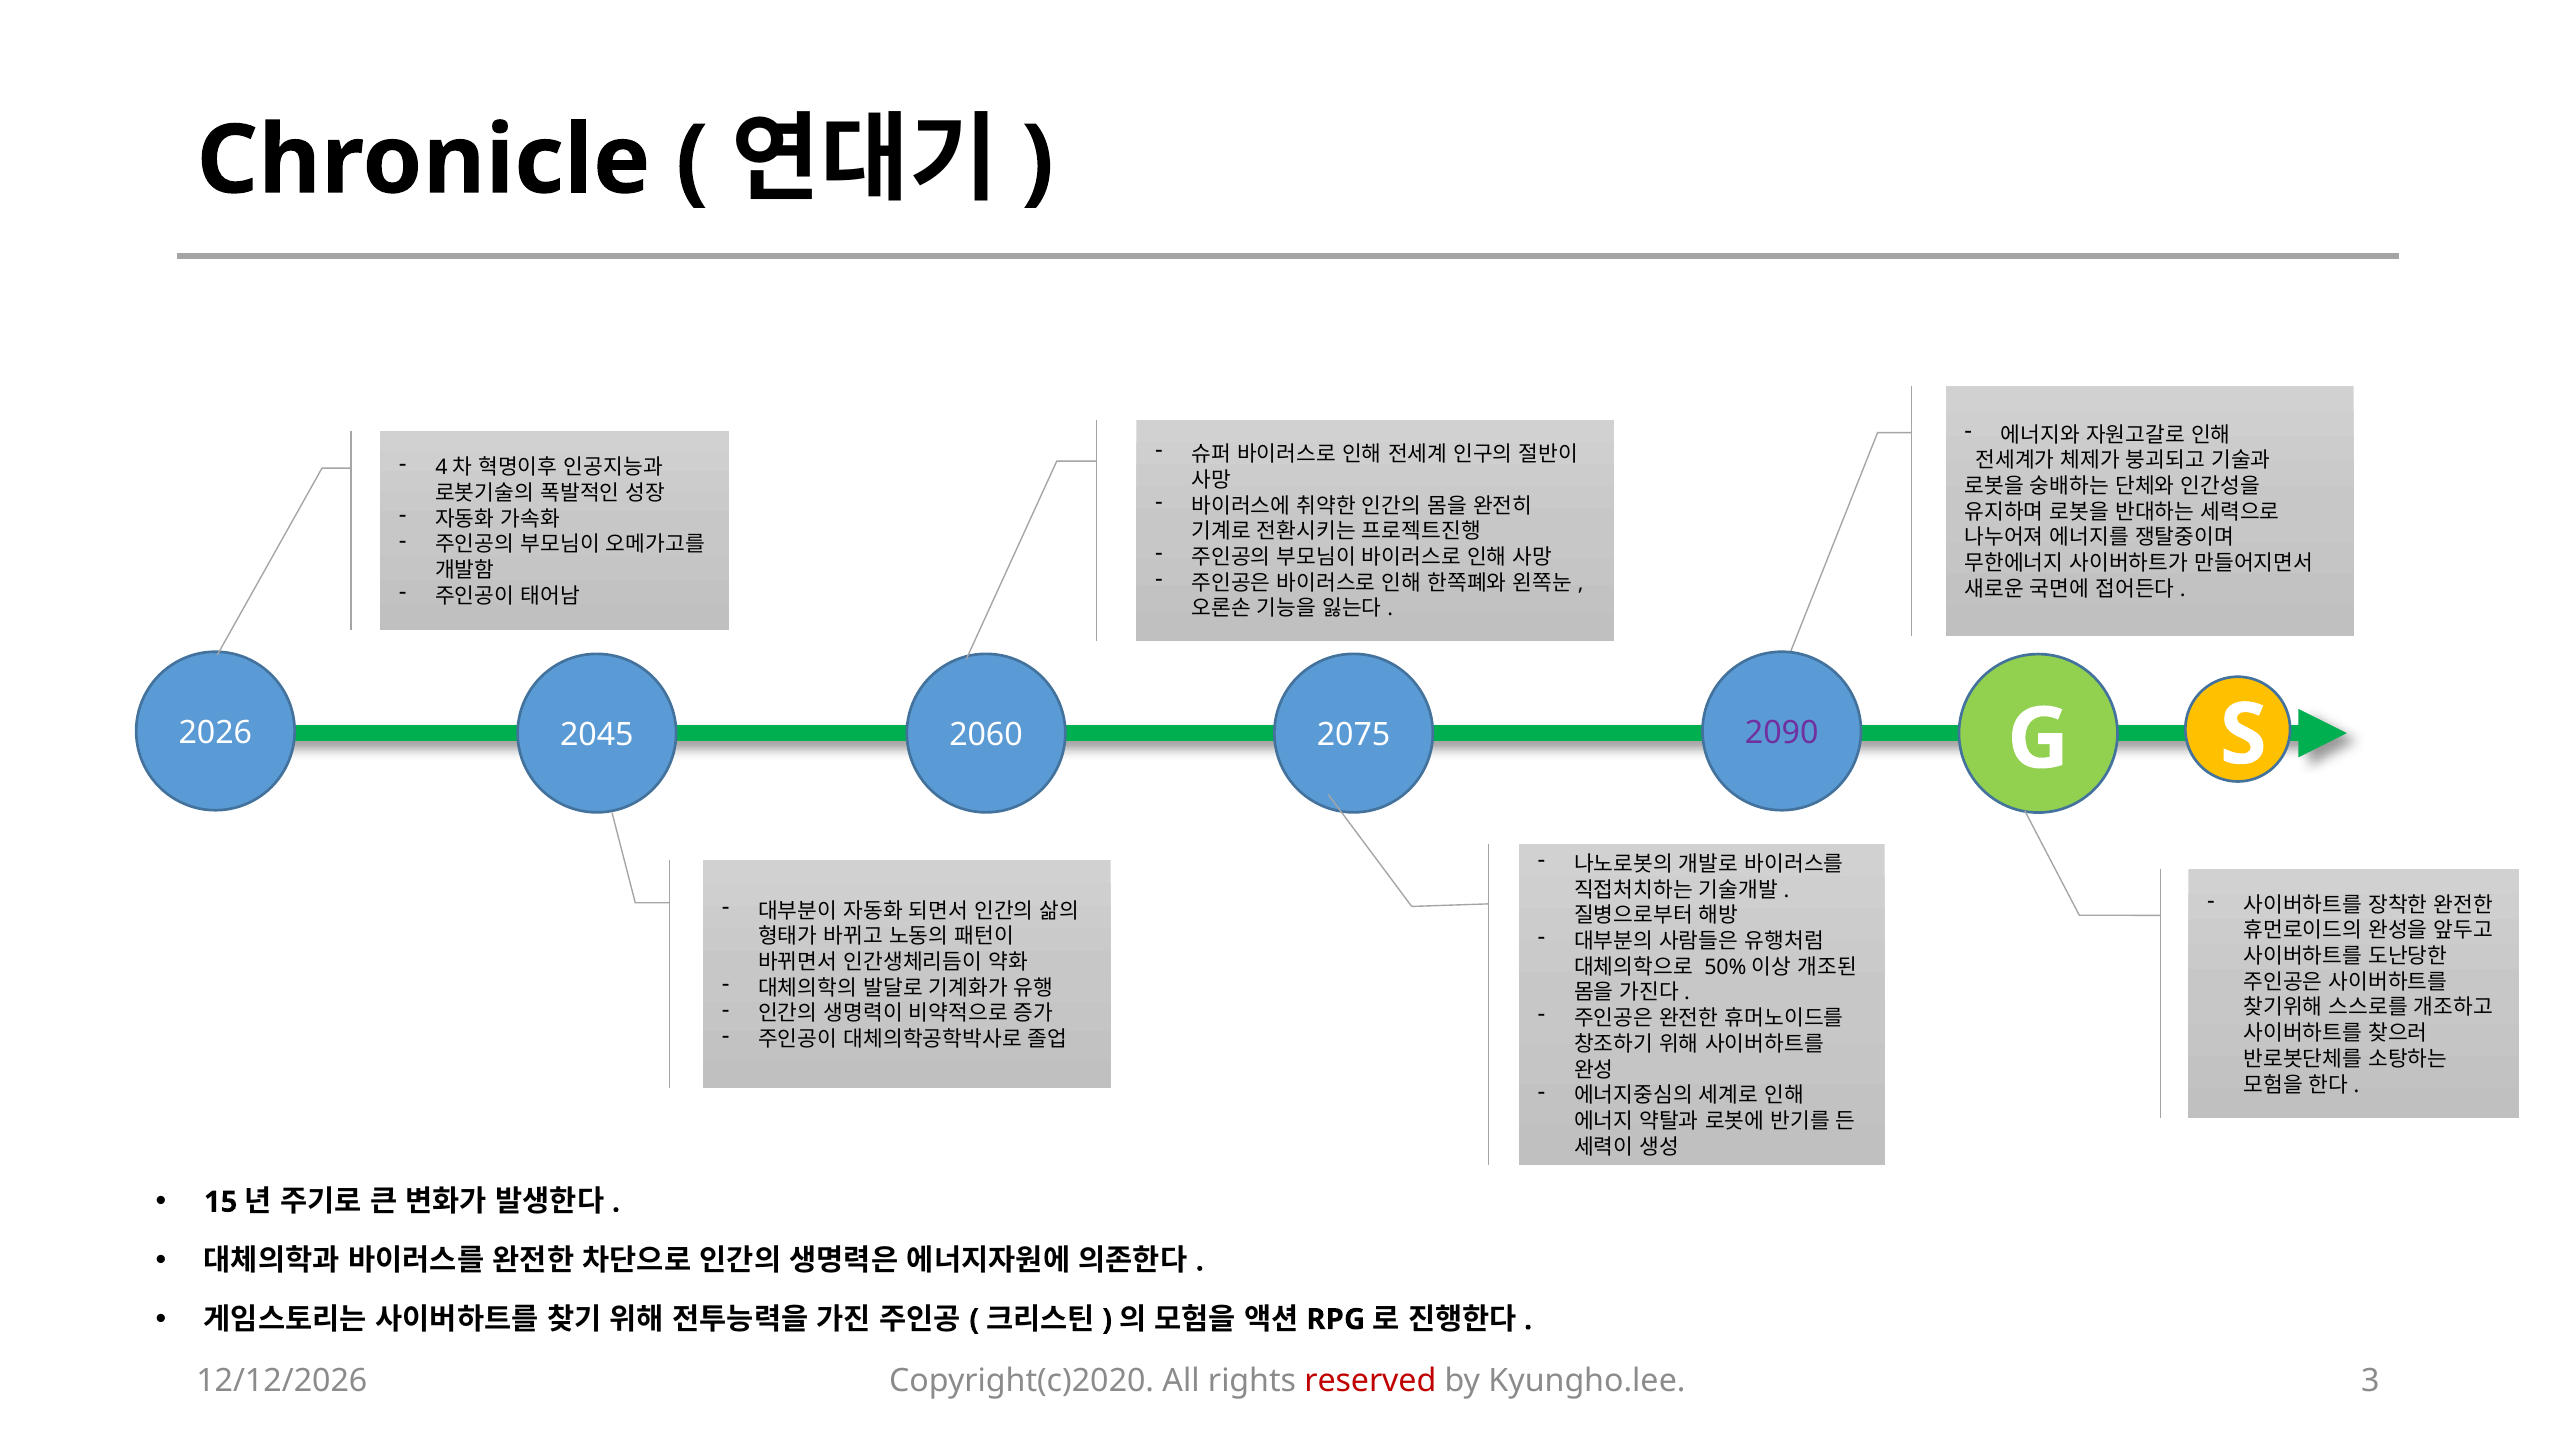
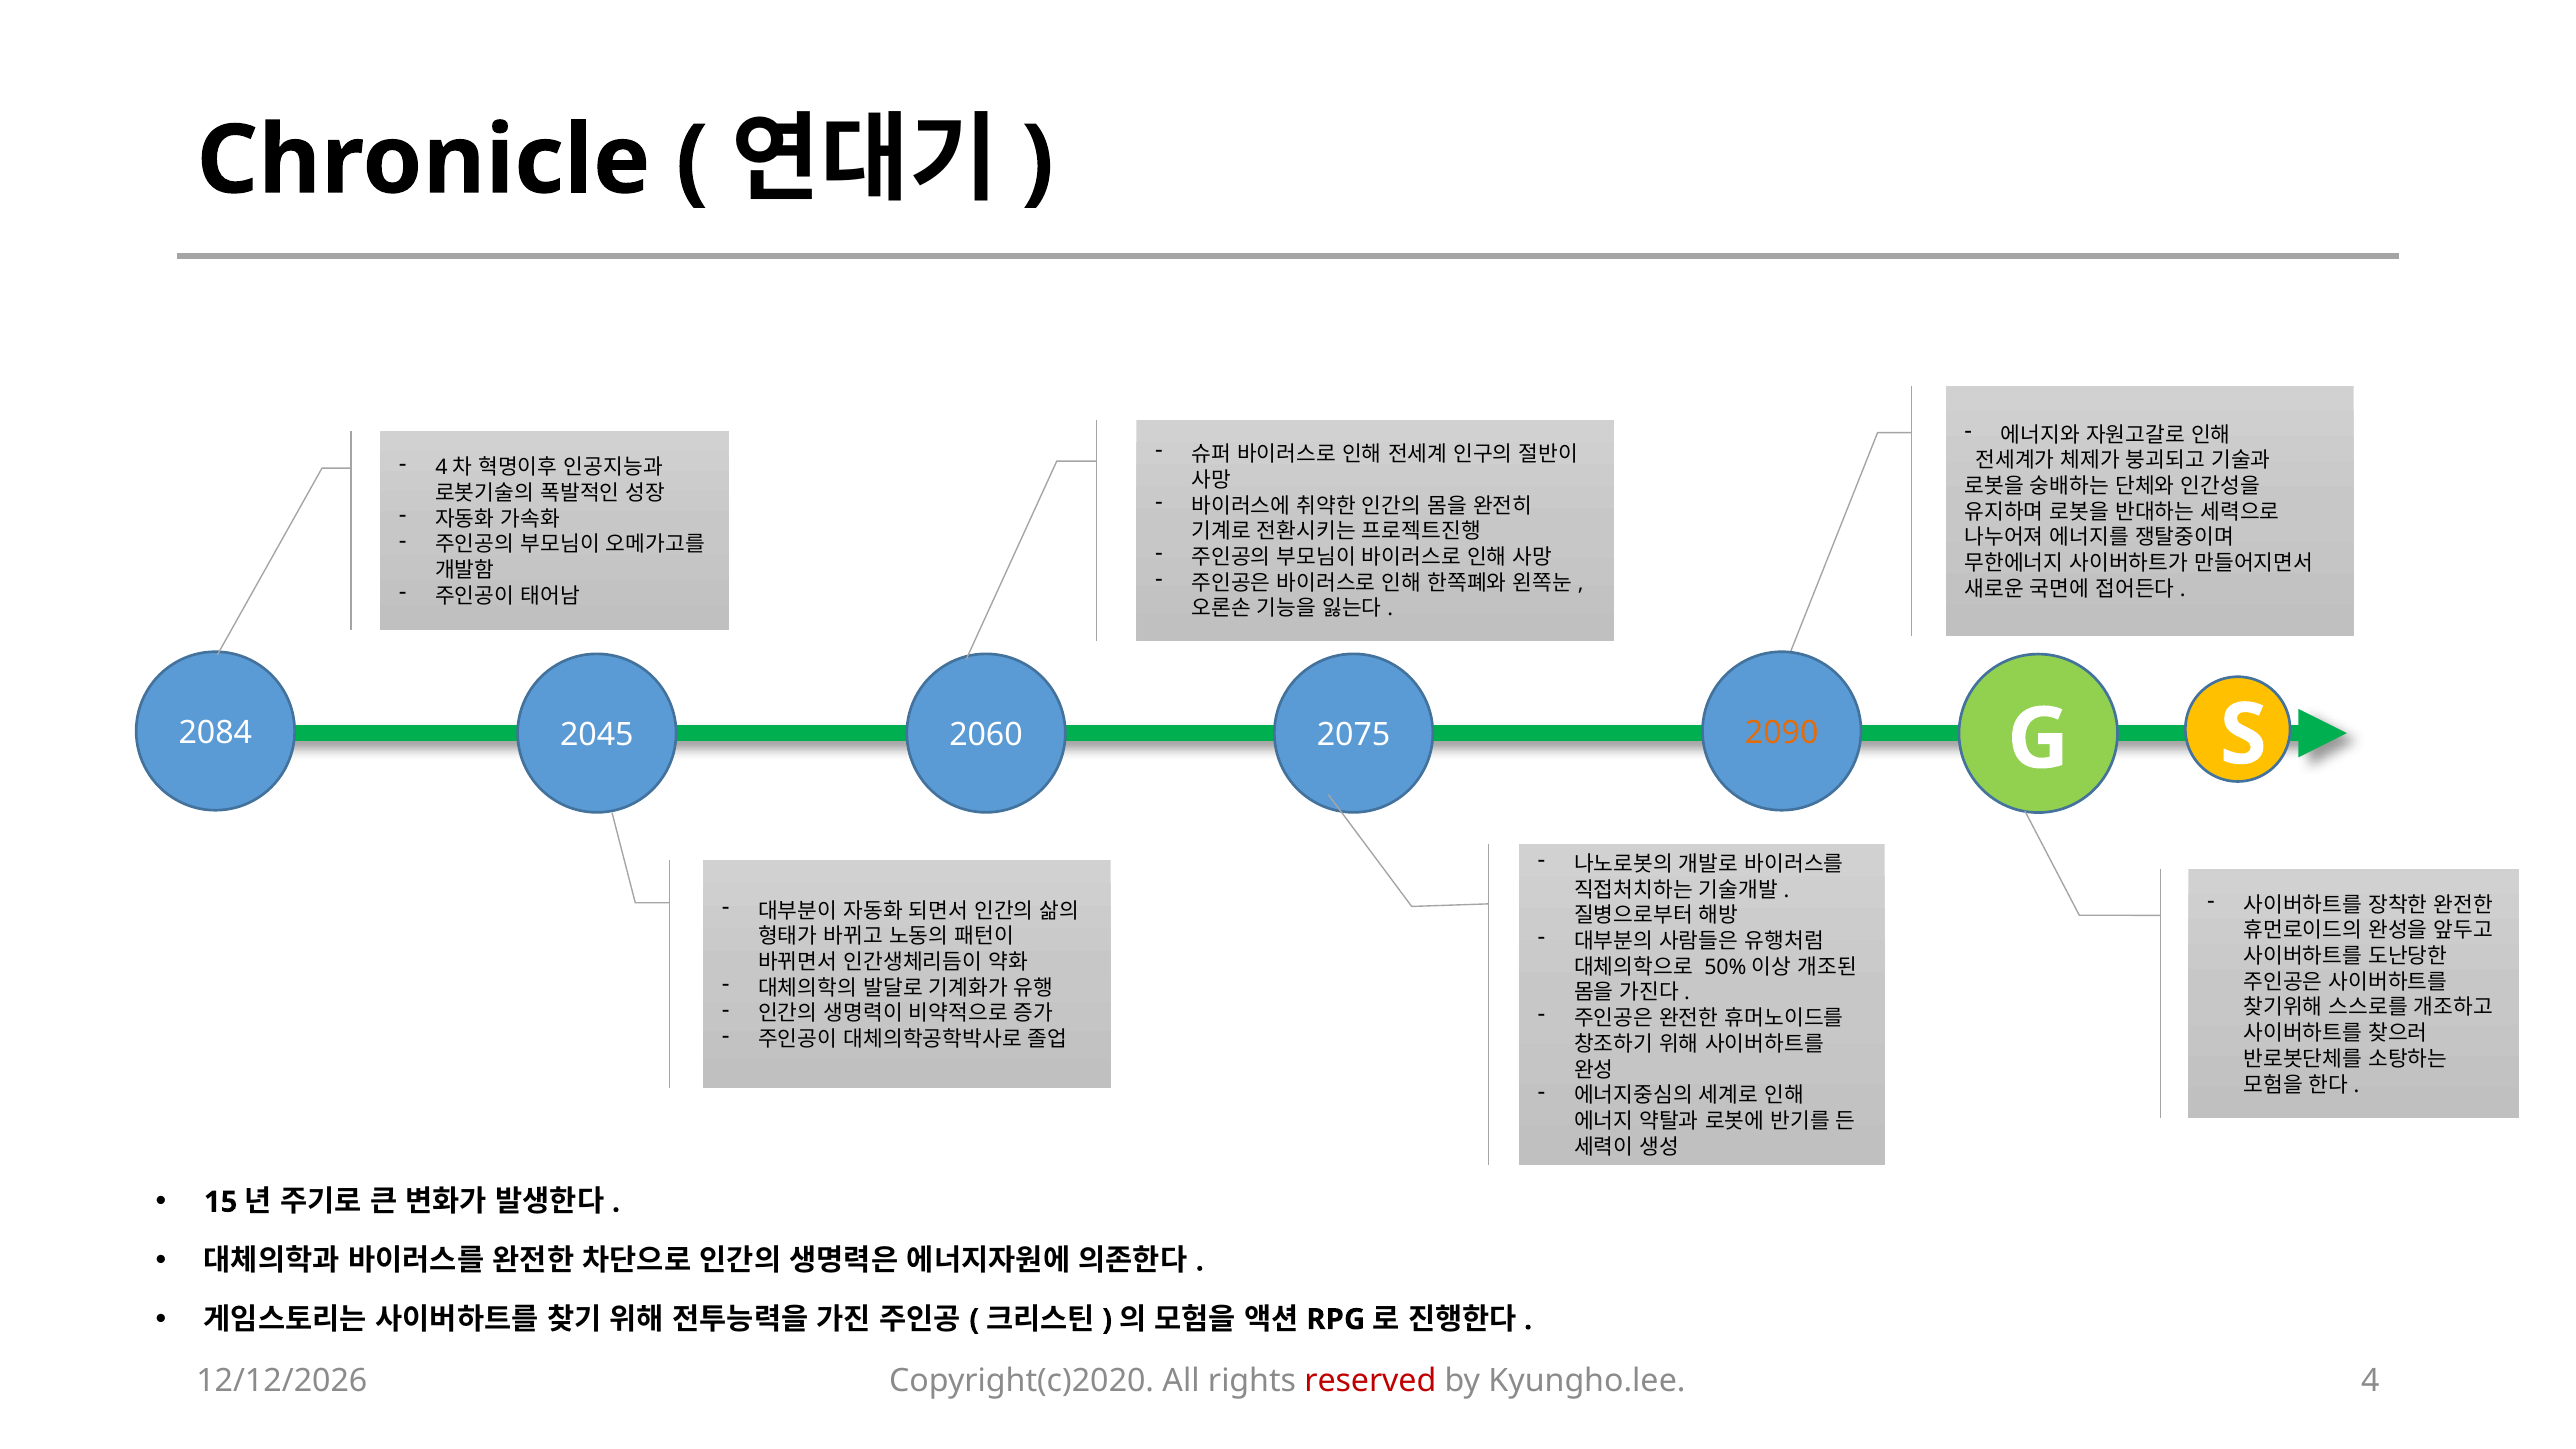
2026: 2026 -> 2084
2090 colour: purple -> orange
3: 3 -> 4
